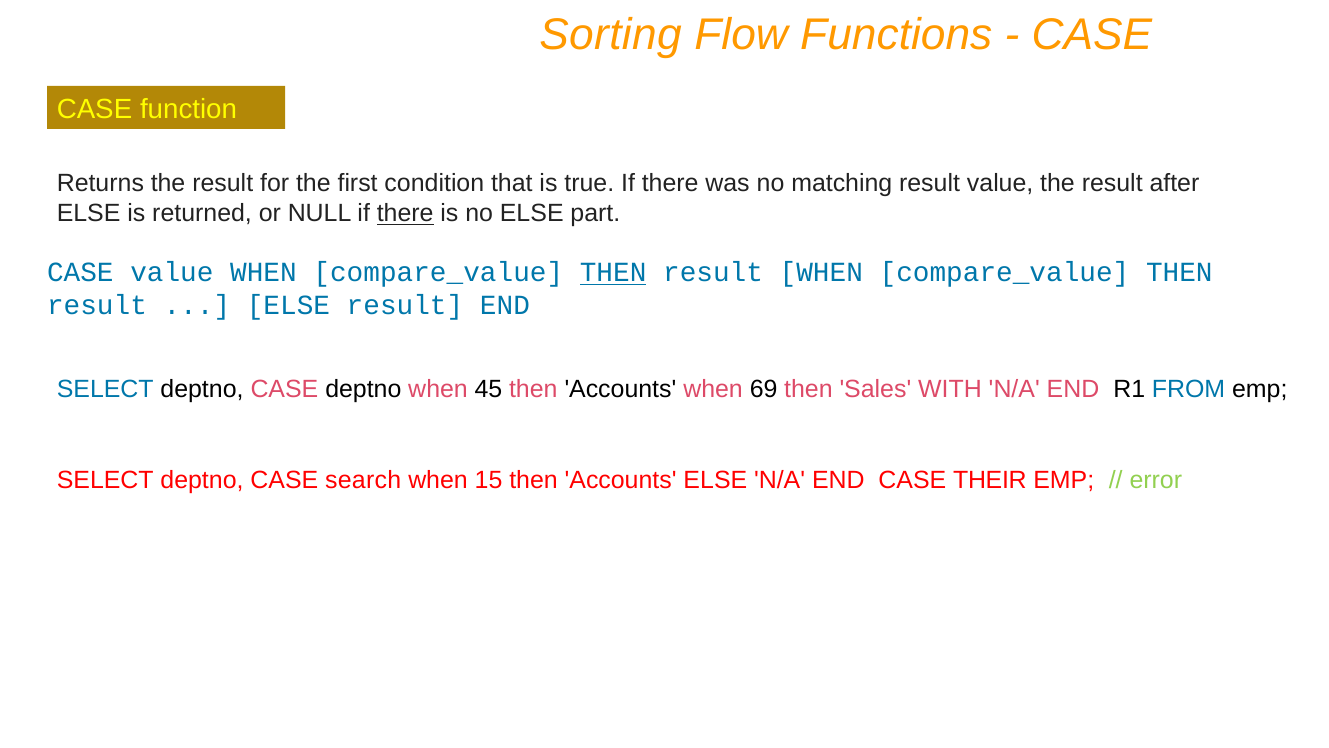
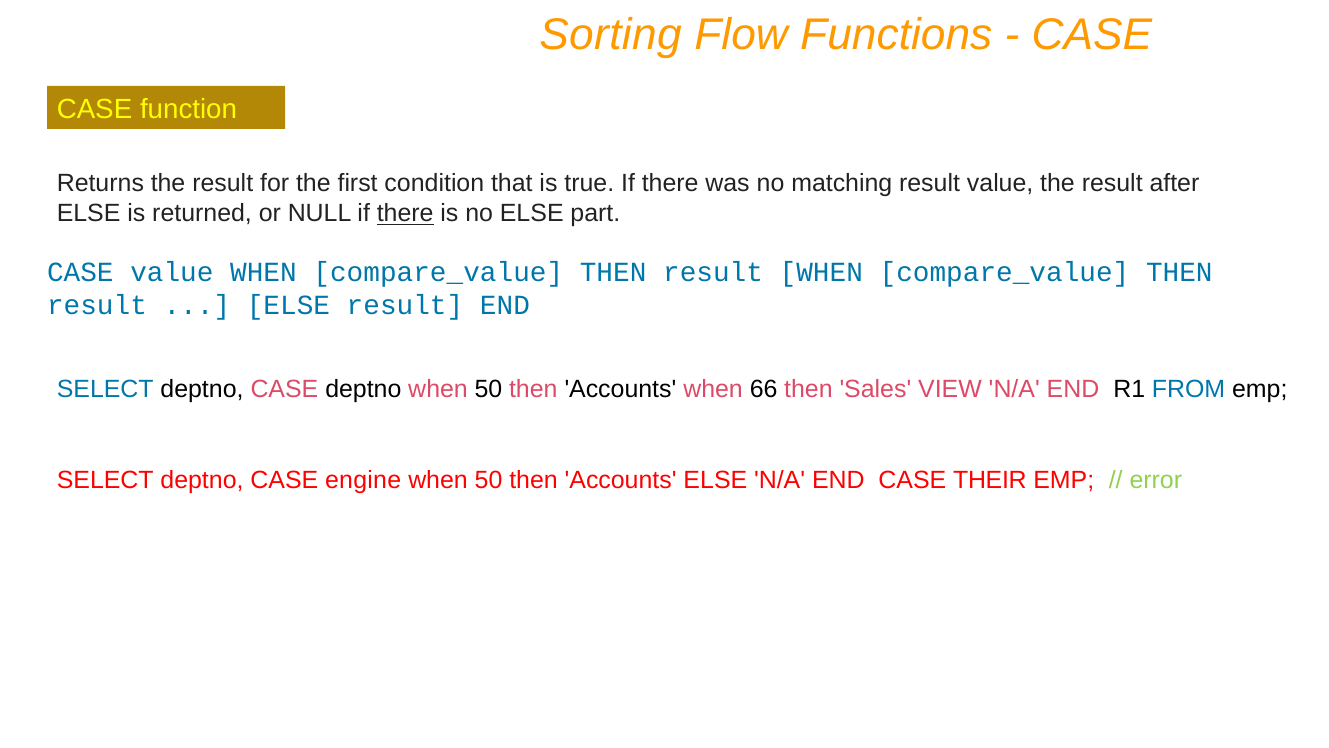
THEN at (613, 272) underline: present -> none
deptno when 45: 45 -> 50
69: 69 -> 66
WITH: WITH -> VIEW
search: search -> engine
15 at (489, 480): 15 -> 50
